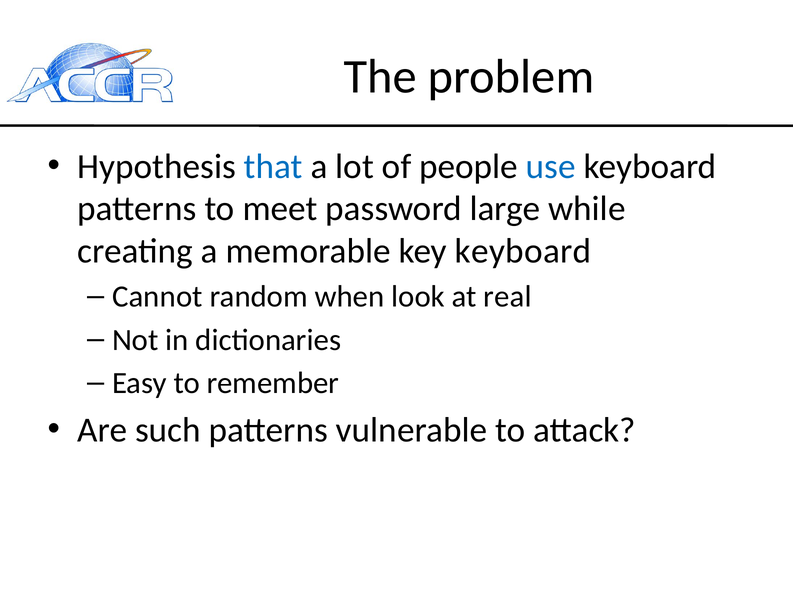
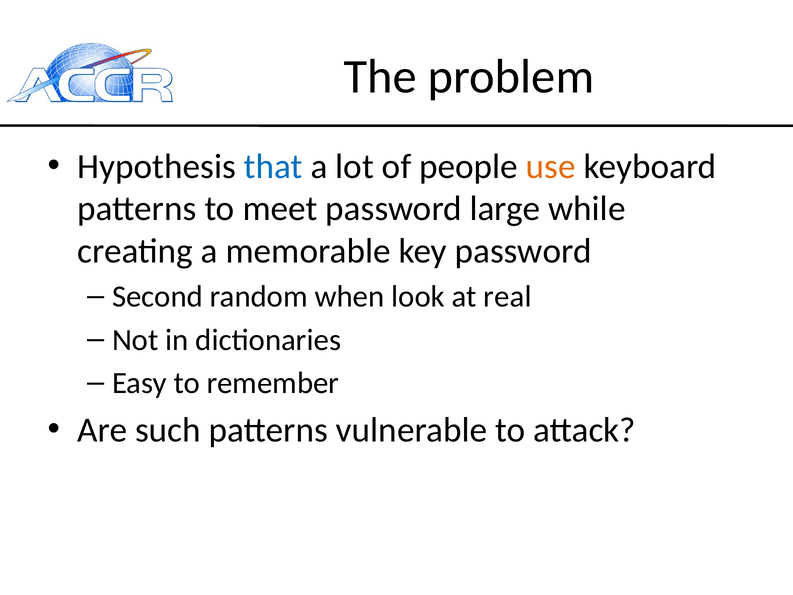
use colour: blue -> orange
key keyboard: keyboard -> password
Cannot: Cannot -> Second
